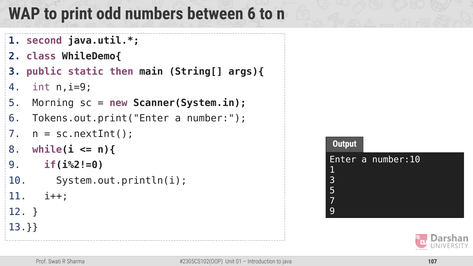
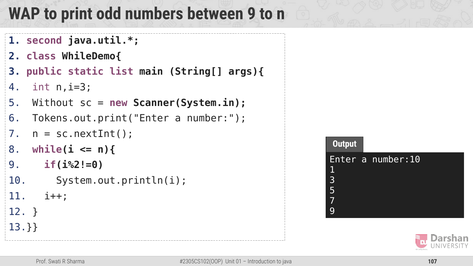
between 6: 6 -> 9
then: then -> list
n,i=9: n,i=9 -> n,i=3
Morning: Morning -> Without
